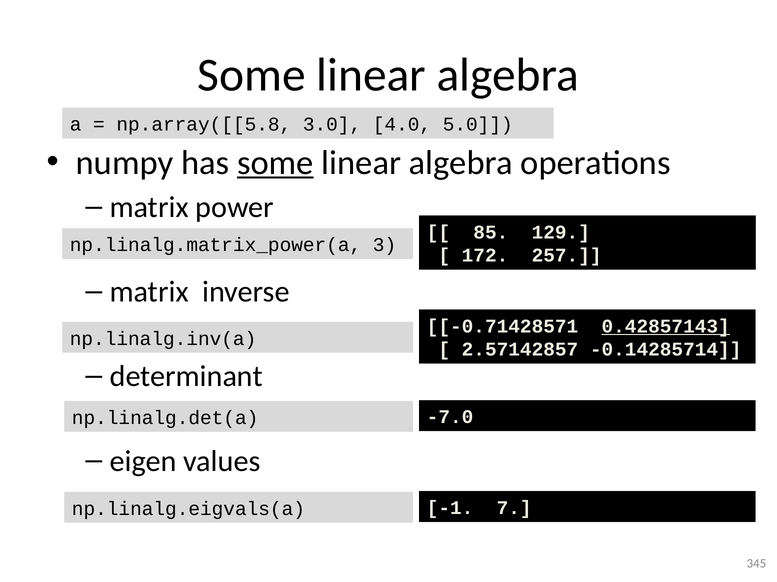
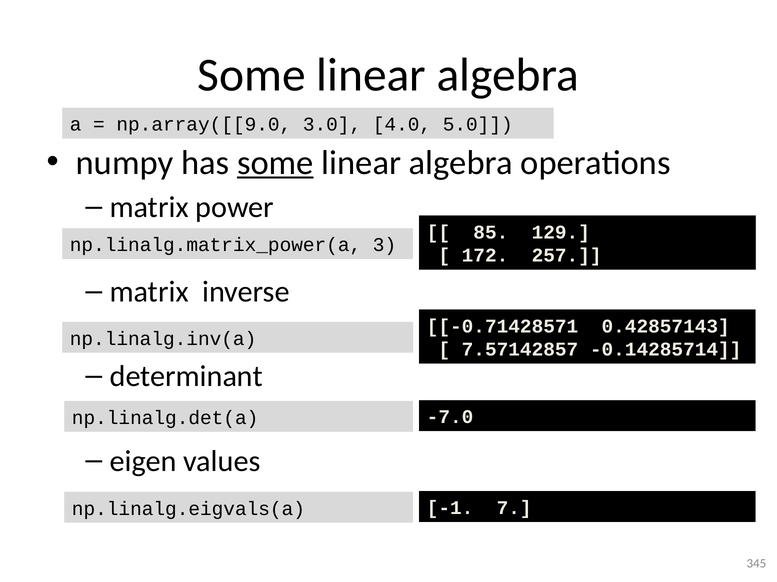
np.array([[5.8: np.array([[5.8 -> np.array([[9.0
0.42857143 underline: present -> none
2.57142857: 2.57142857 -> 7.57142857
